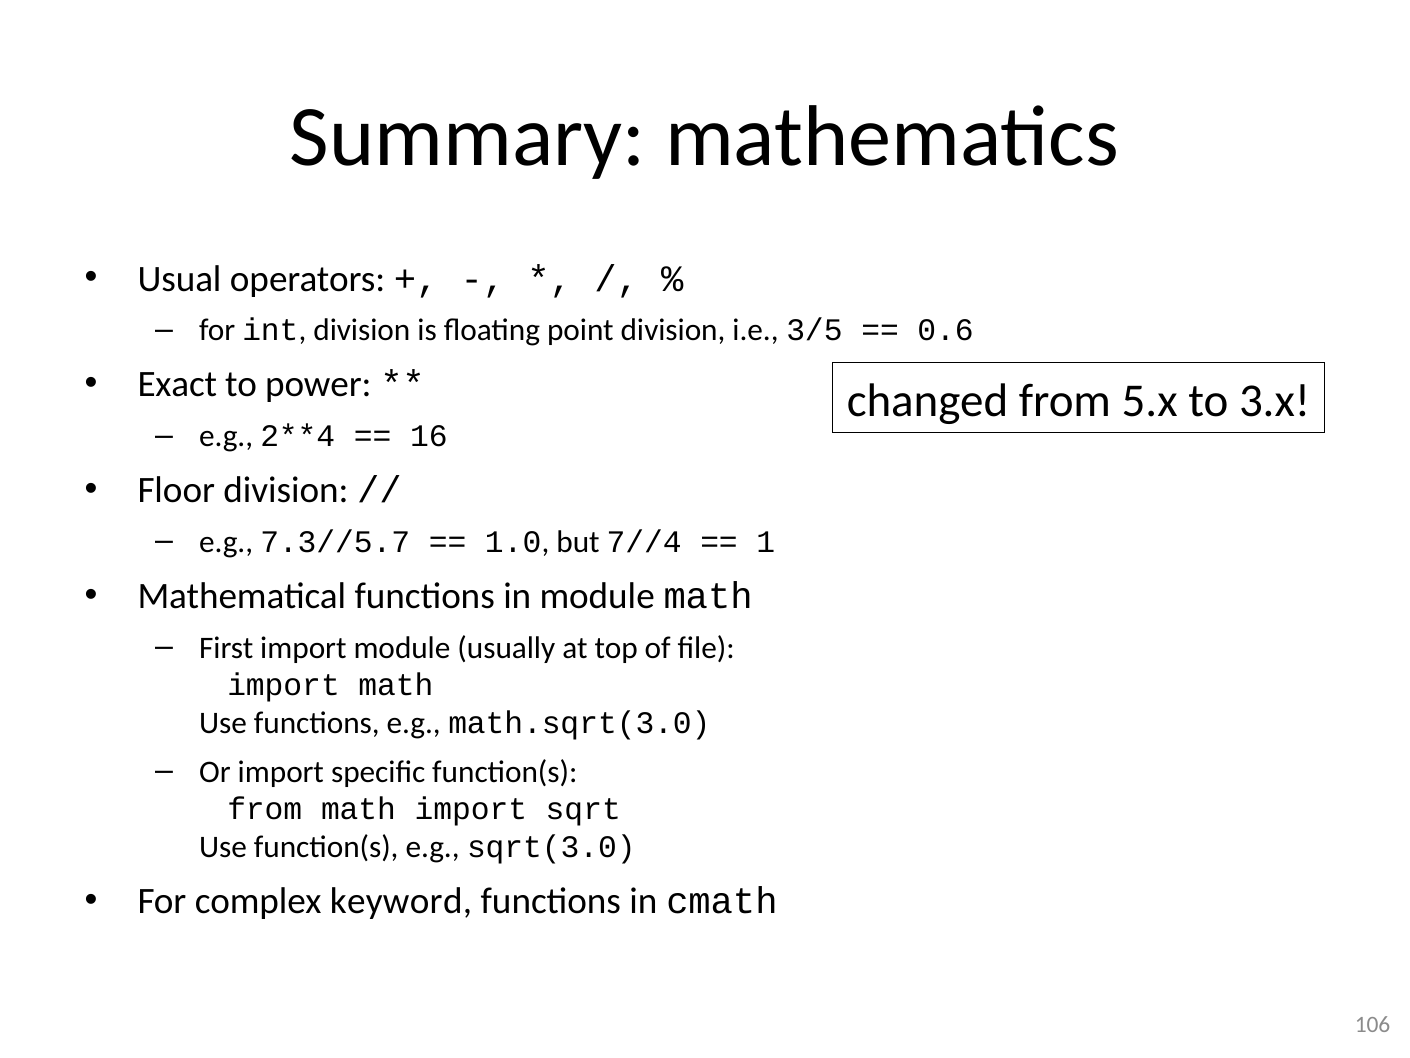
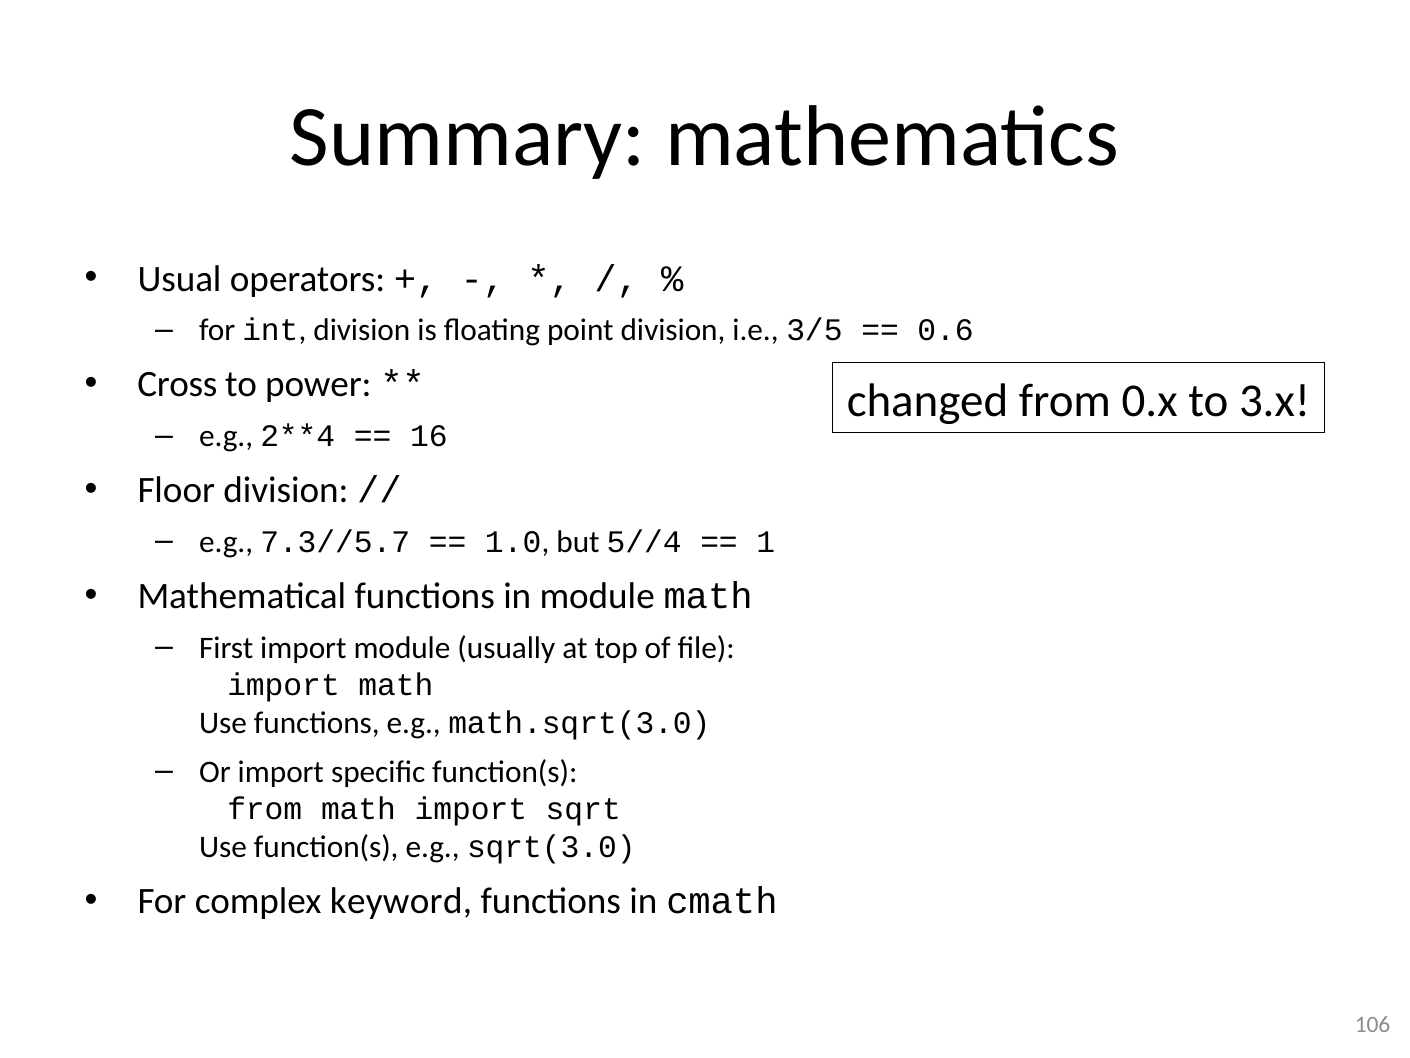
Exact: Exact -> Cross
5.x: 5.x -> 0.x
7//4: 7//4 -> 5//4
